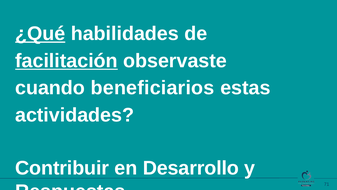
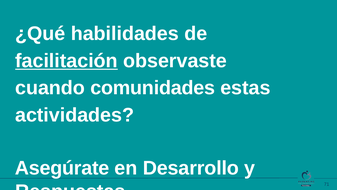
¿Qué underline: present -> none
beneficiarios: beneficiarios -> comunidades
Contribuir: Contribuir -> Asegúrate
